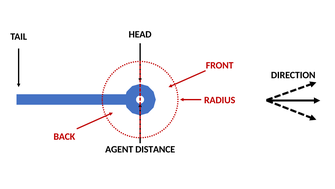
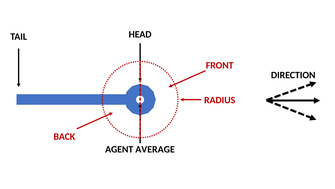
DISTANCE: DISTANCE -> AVERAGE
